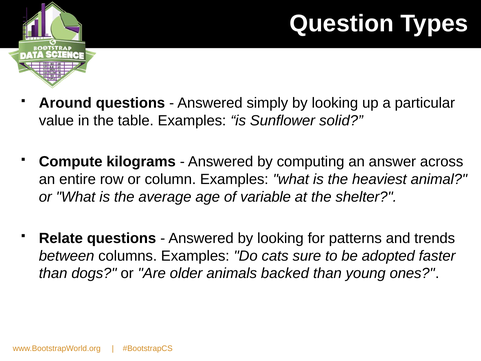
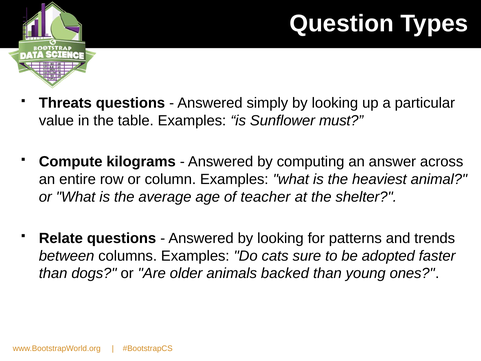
Around: Around -> Threats
solid: solid -> must
variable: variable -> teacher
